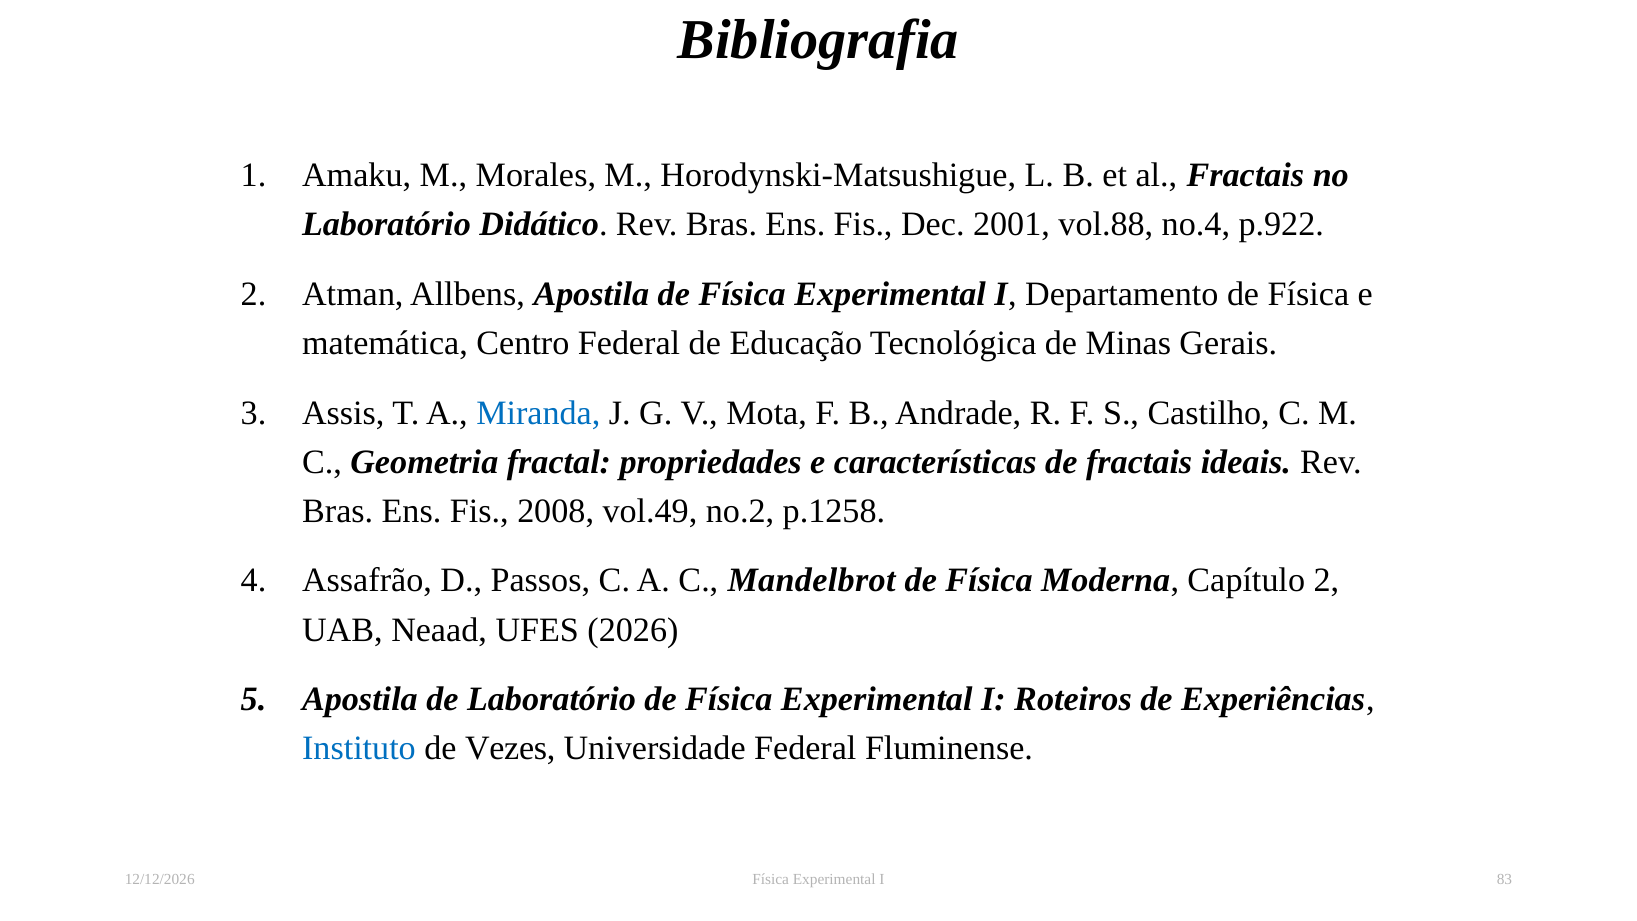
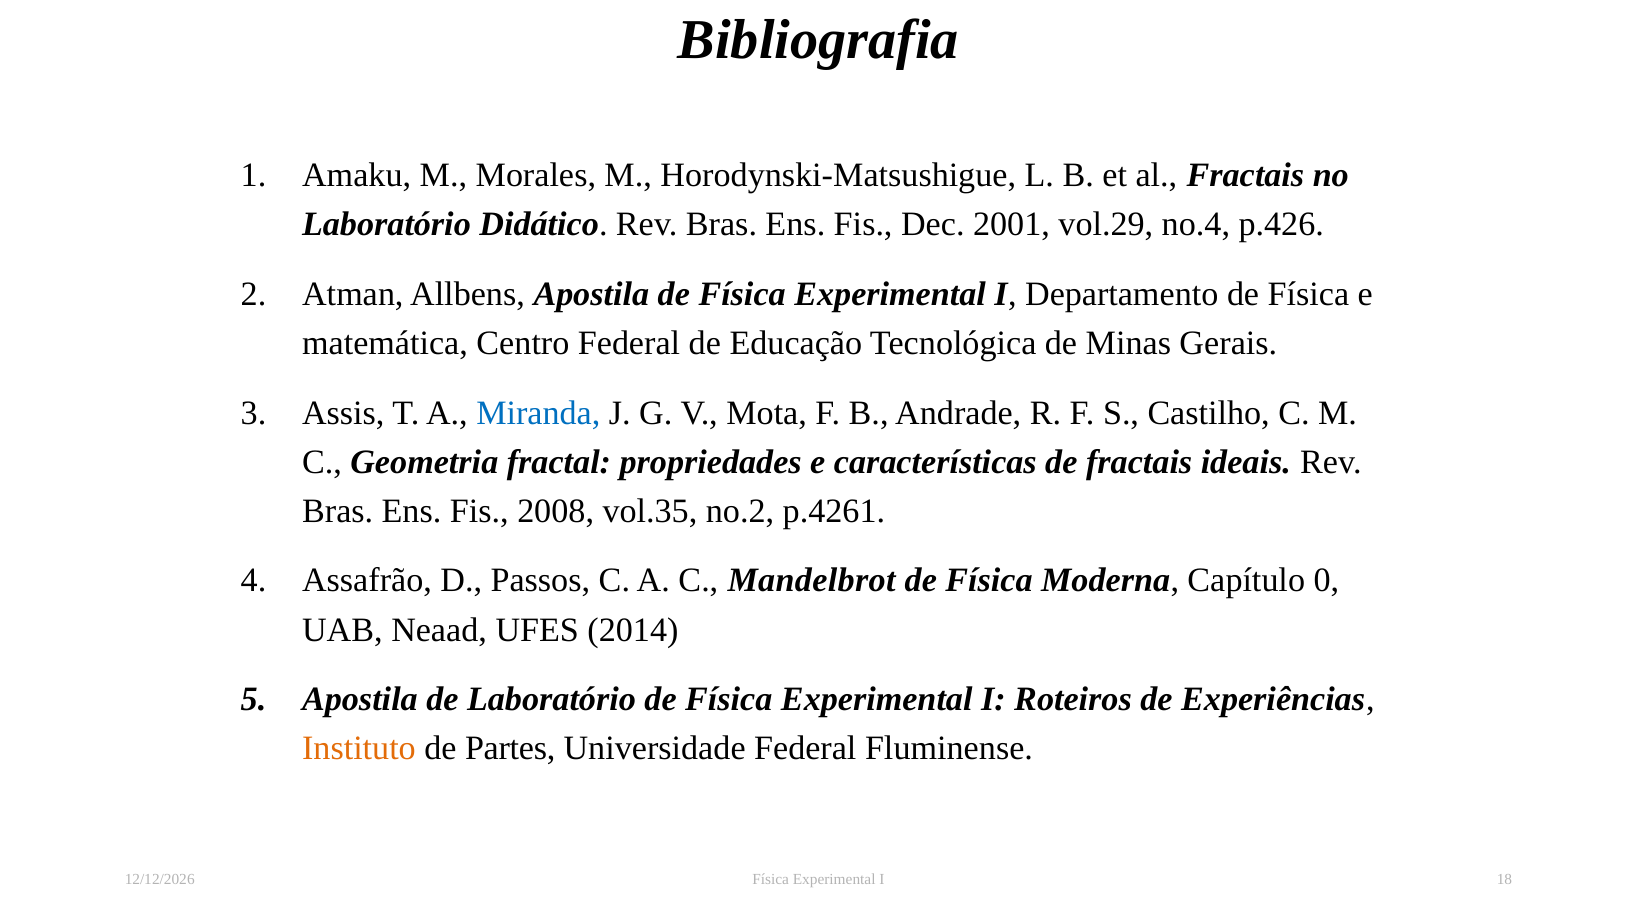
vol.88: vol.88 -> vol.29
p.922: p.922 -> p.426
vol.49: vol.49 -> vol.35
p.1258: p.1258 -> p.4261
Capítulo 2: 2 -> 0
2026: 2026 -> 2014
Instituto colour: blue -> orange
Vezes: Vezes -> Partes
83: 83 -> 18
